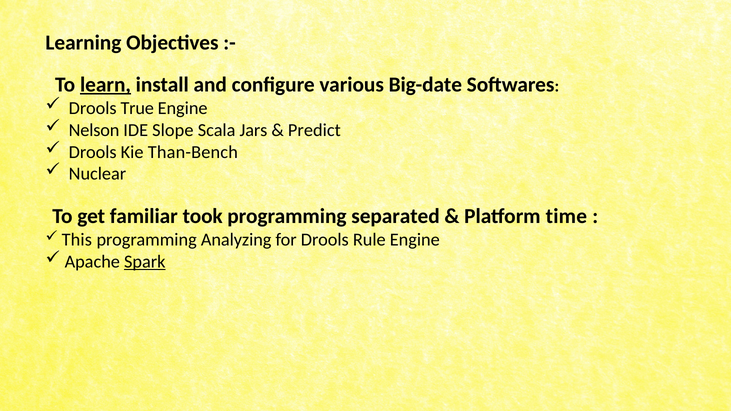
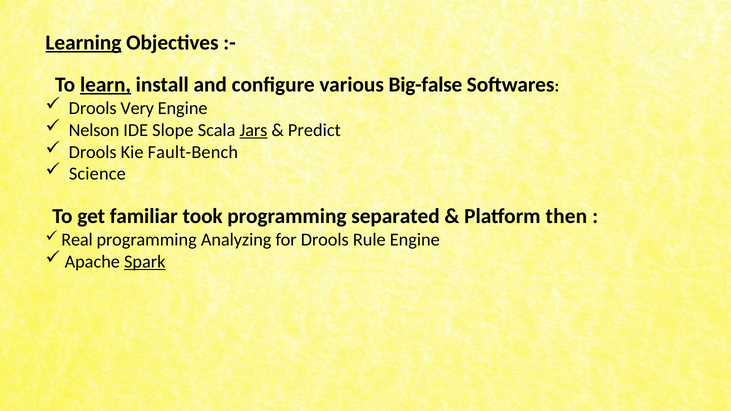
Learning underline: none -> present
Big-date: Big-date -> Big-false
True: True -> Very
Jars underline: none -> present
Than-Bench: Than-Bench -> Fault-Bench
Nuclear: Nuclear -> Science
time: time -> then
This: This -> Real
